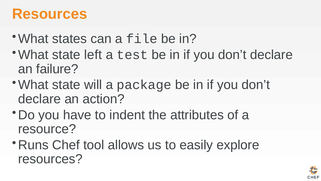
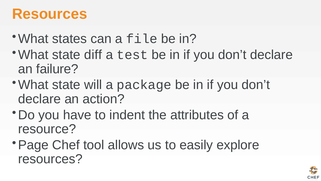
left: left -> diff
Runs: Runs -> Page
